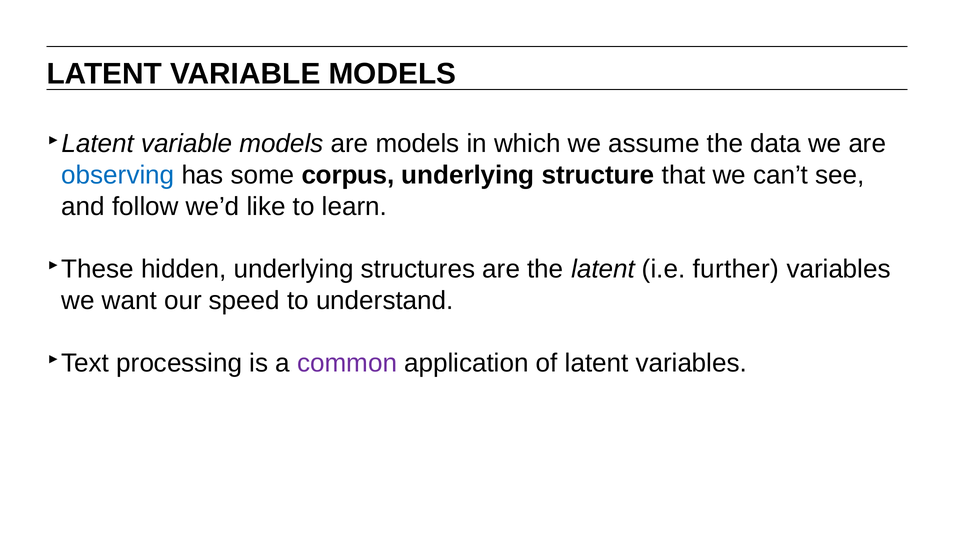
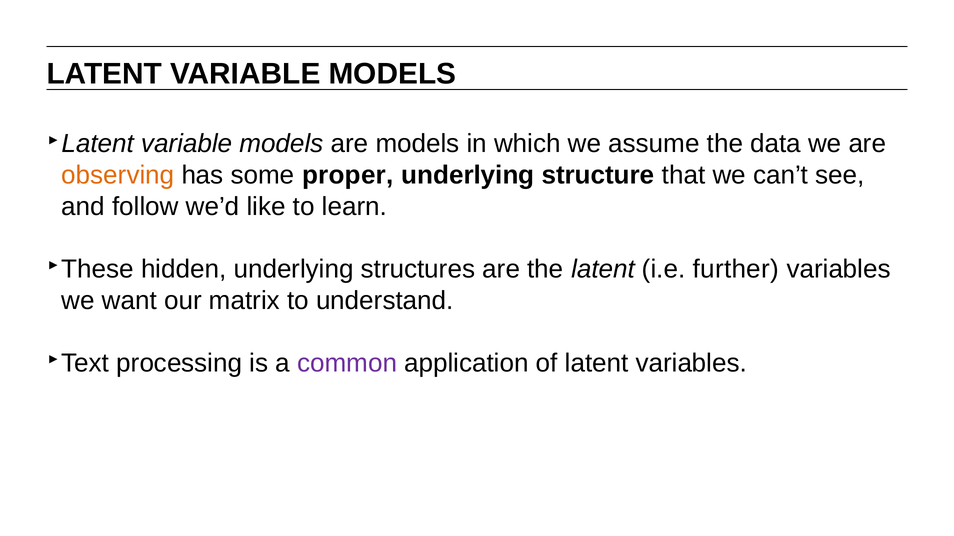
observing colour: blue -> orange
corpus: corpus -> proper
speed: speed -> matrix
